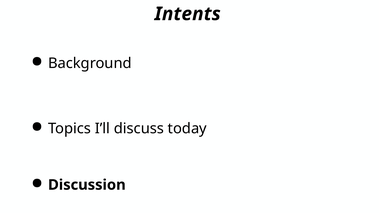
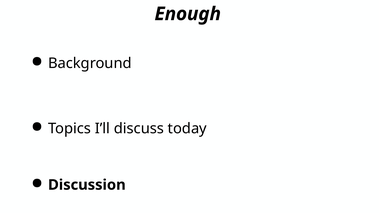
Intents: Intents -> Enough
